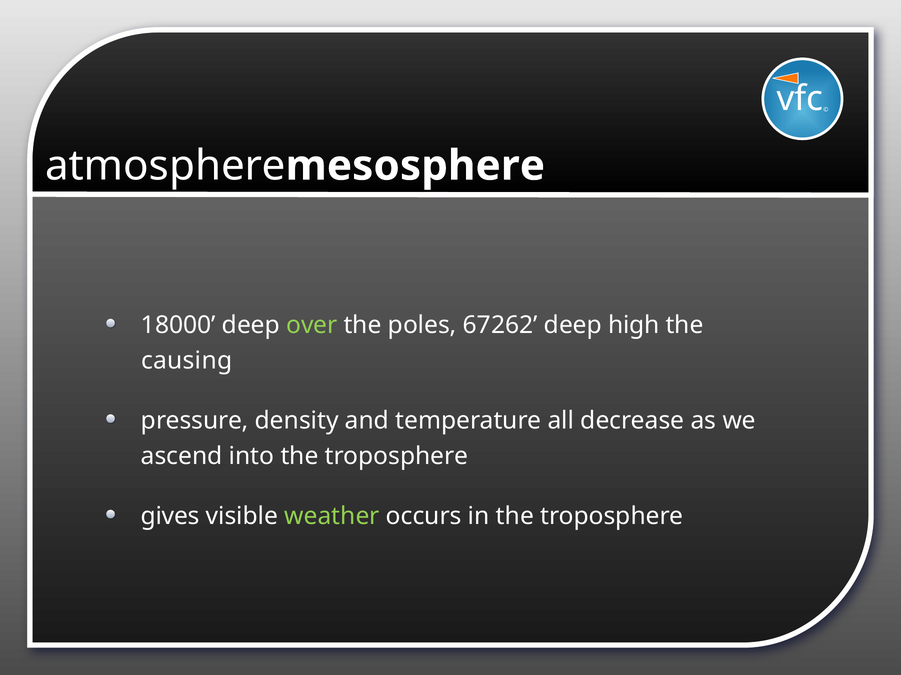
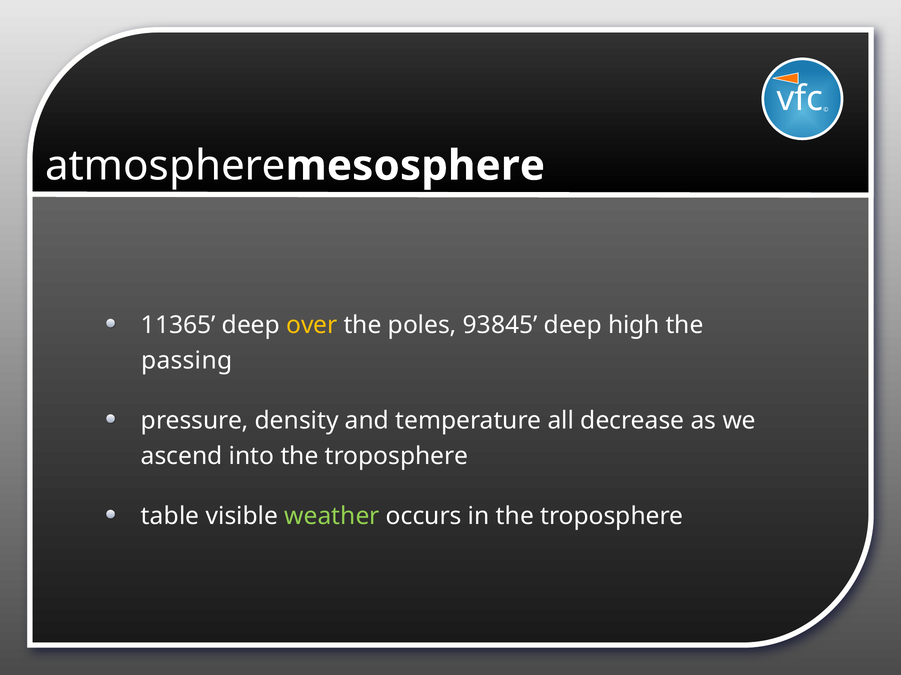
18000: 18000 -> 11365
over colour: light green -> yellow
67262: 67262 -> 93845
causing: causing -> passing
gives: gives -> table
